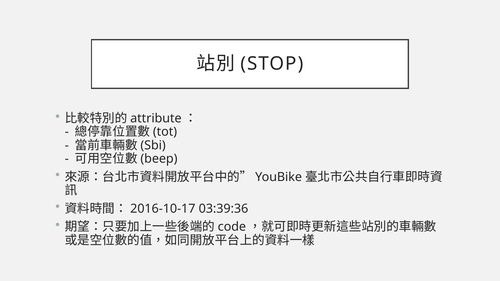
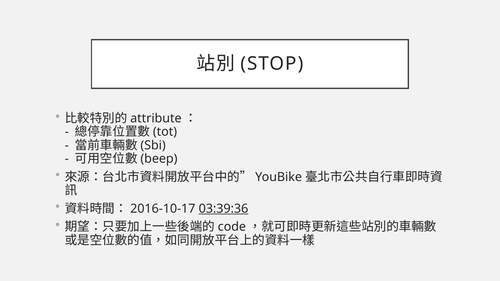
03:39:36 underline: none -> present
